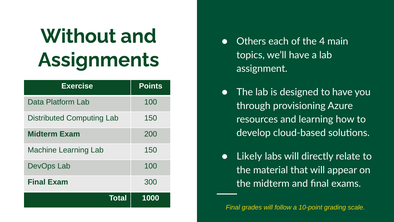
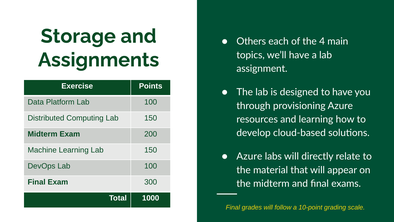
Without: Without -> Storage
Likely at (249, 156): Likely -> Azure
